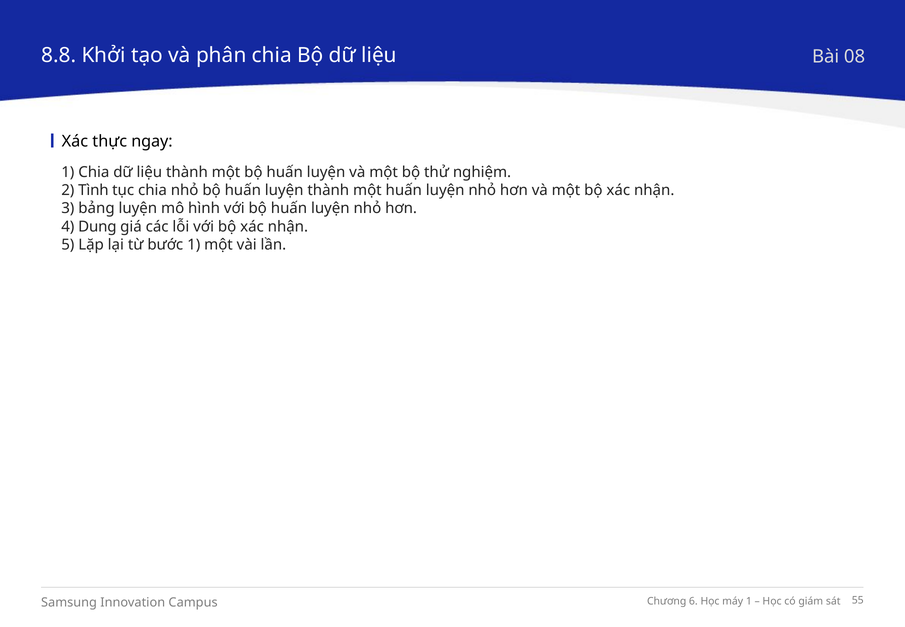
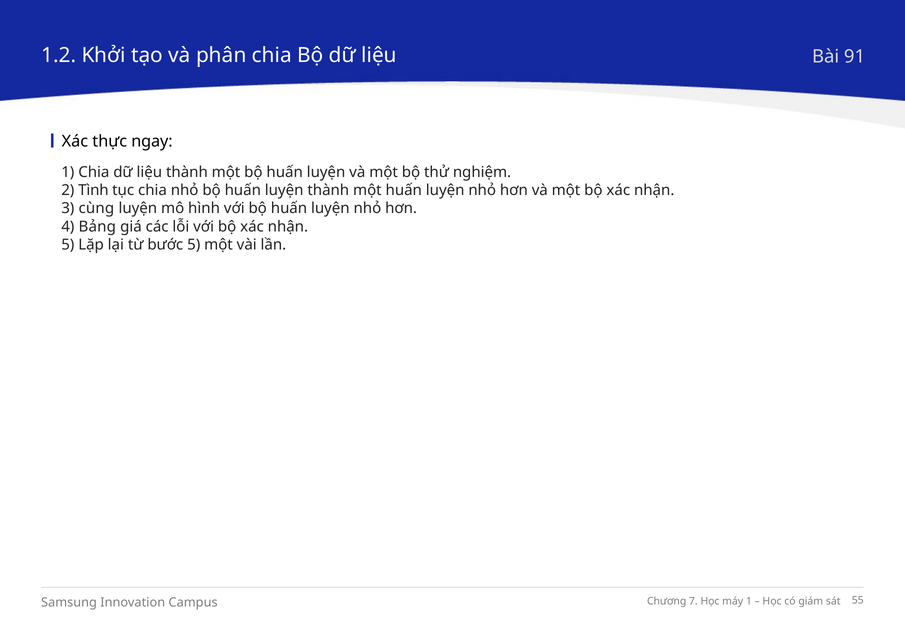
8.8: 8.8 -> 1.2
08: 08 -> 91
bảng: bảng -> cùng
Dung: Dung -> Bảng
bước 1: 1 -> 5
6: 6 -> 7
